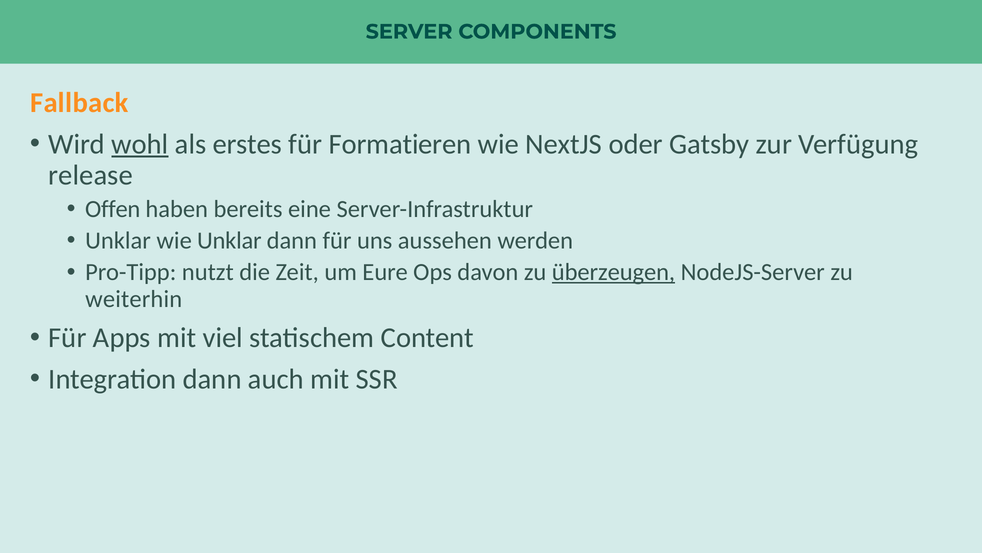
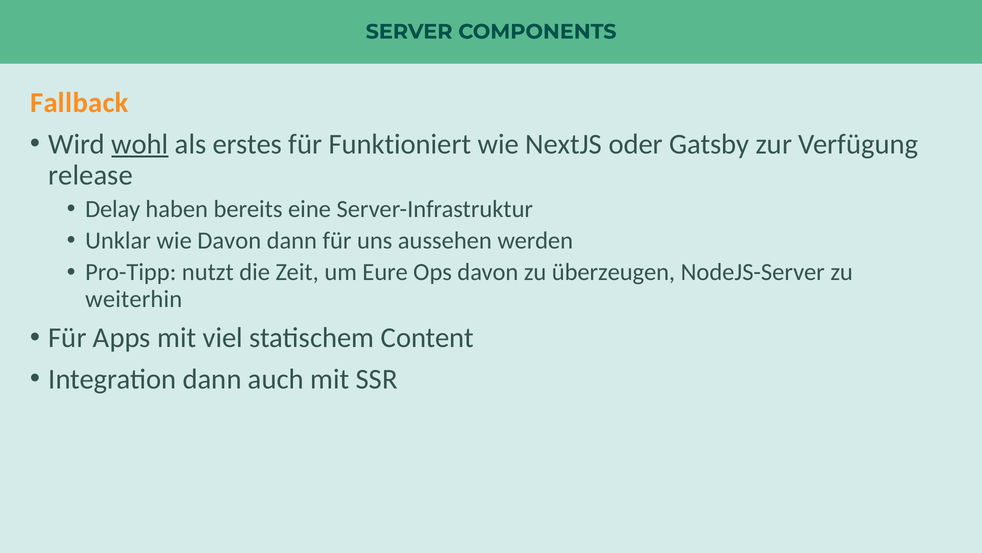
Formatieren: Formatieren -> Funktioniert
Offen: Offen -> Delay
wie Unklar: Unklar -> Davon
überzeugen underline: present -> none
